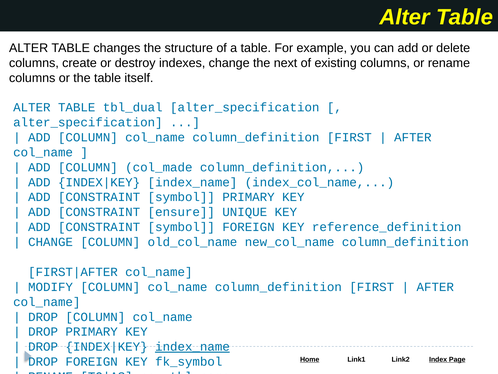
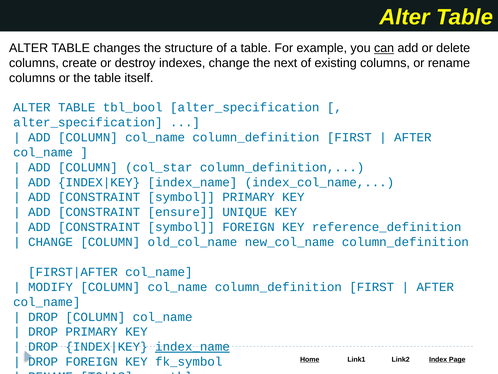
can underline: none -> present
tbl_dual: tbl_dual -> tbl_bool
col_made: col_made -> col_star
